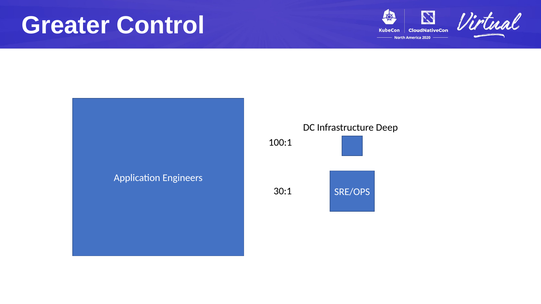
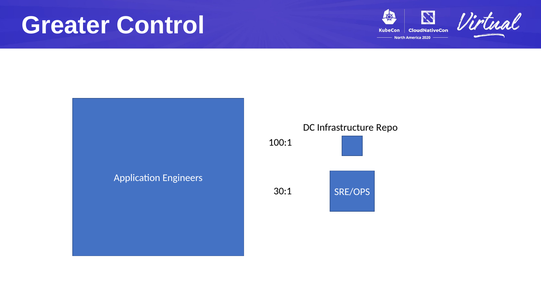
Deep: Deep -> Repo
